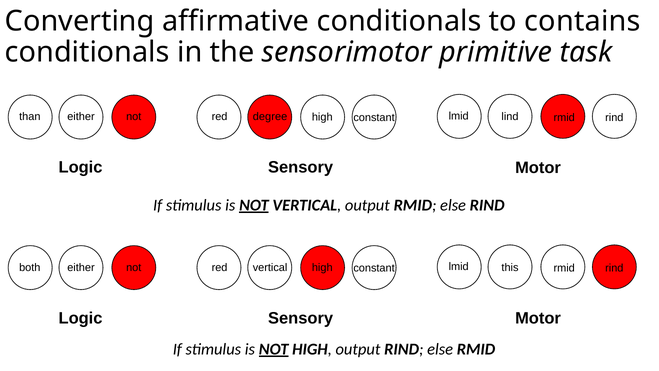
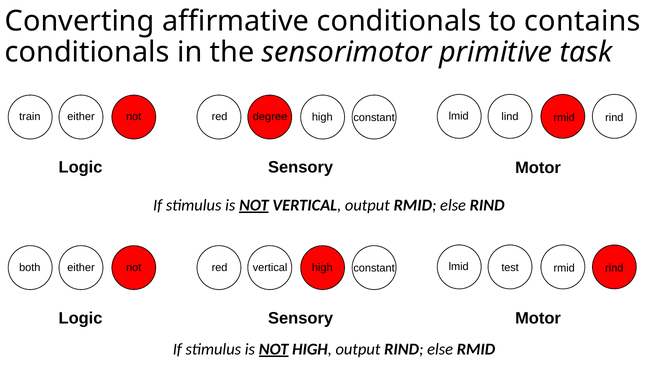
than: than -> train
this: this -> test
